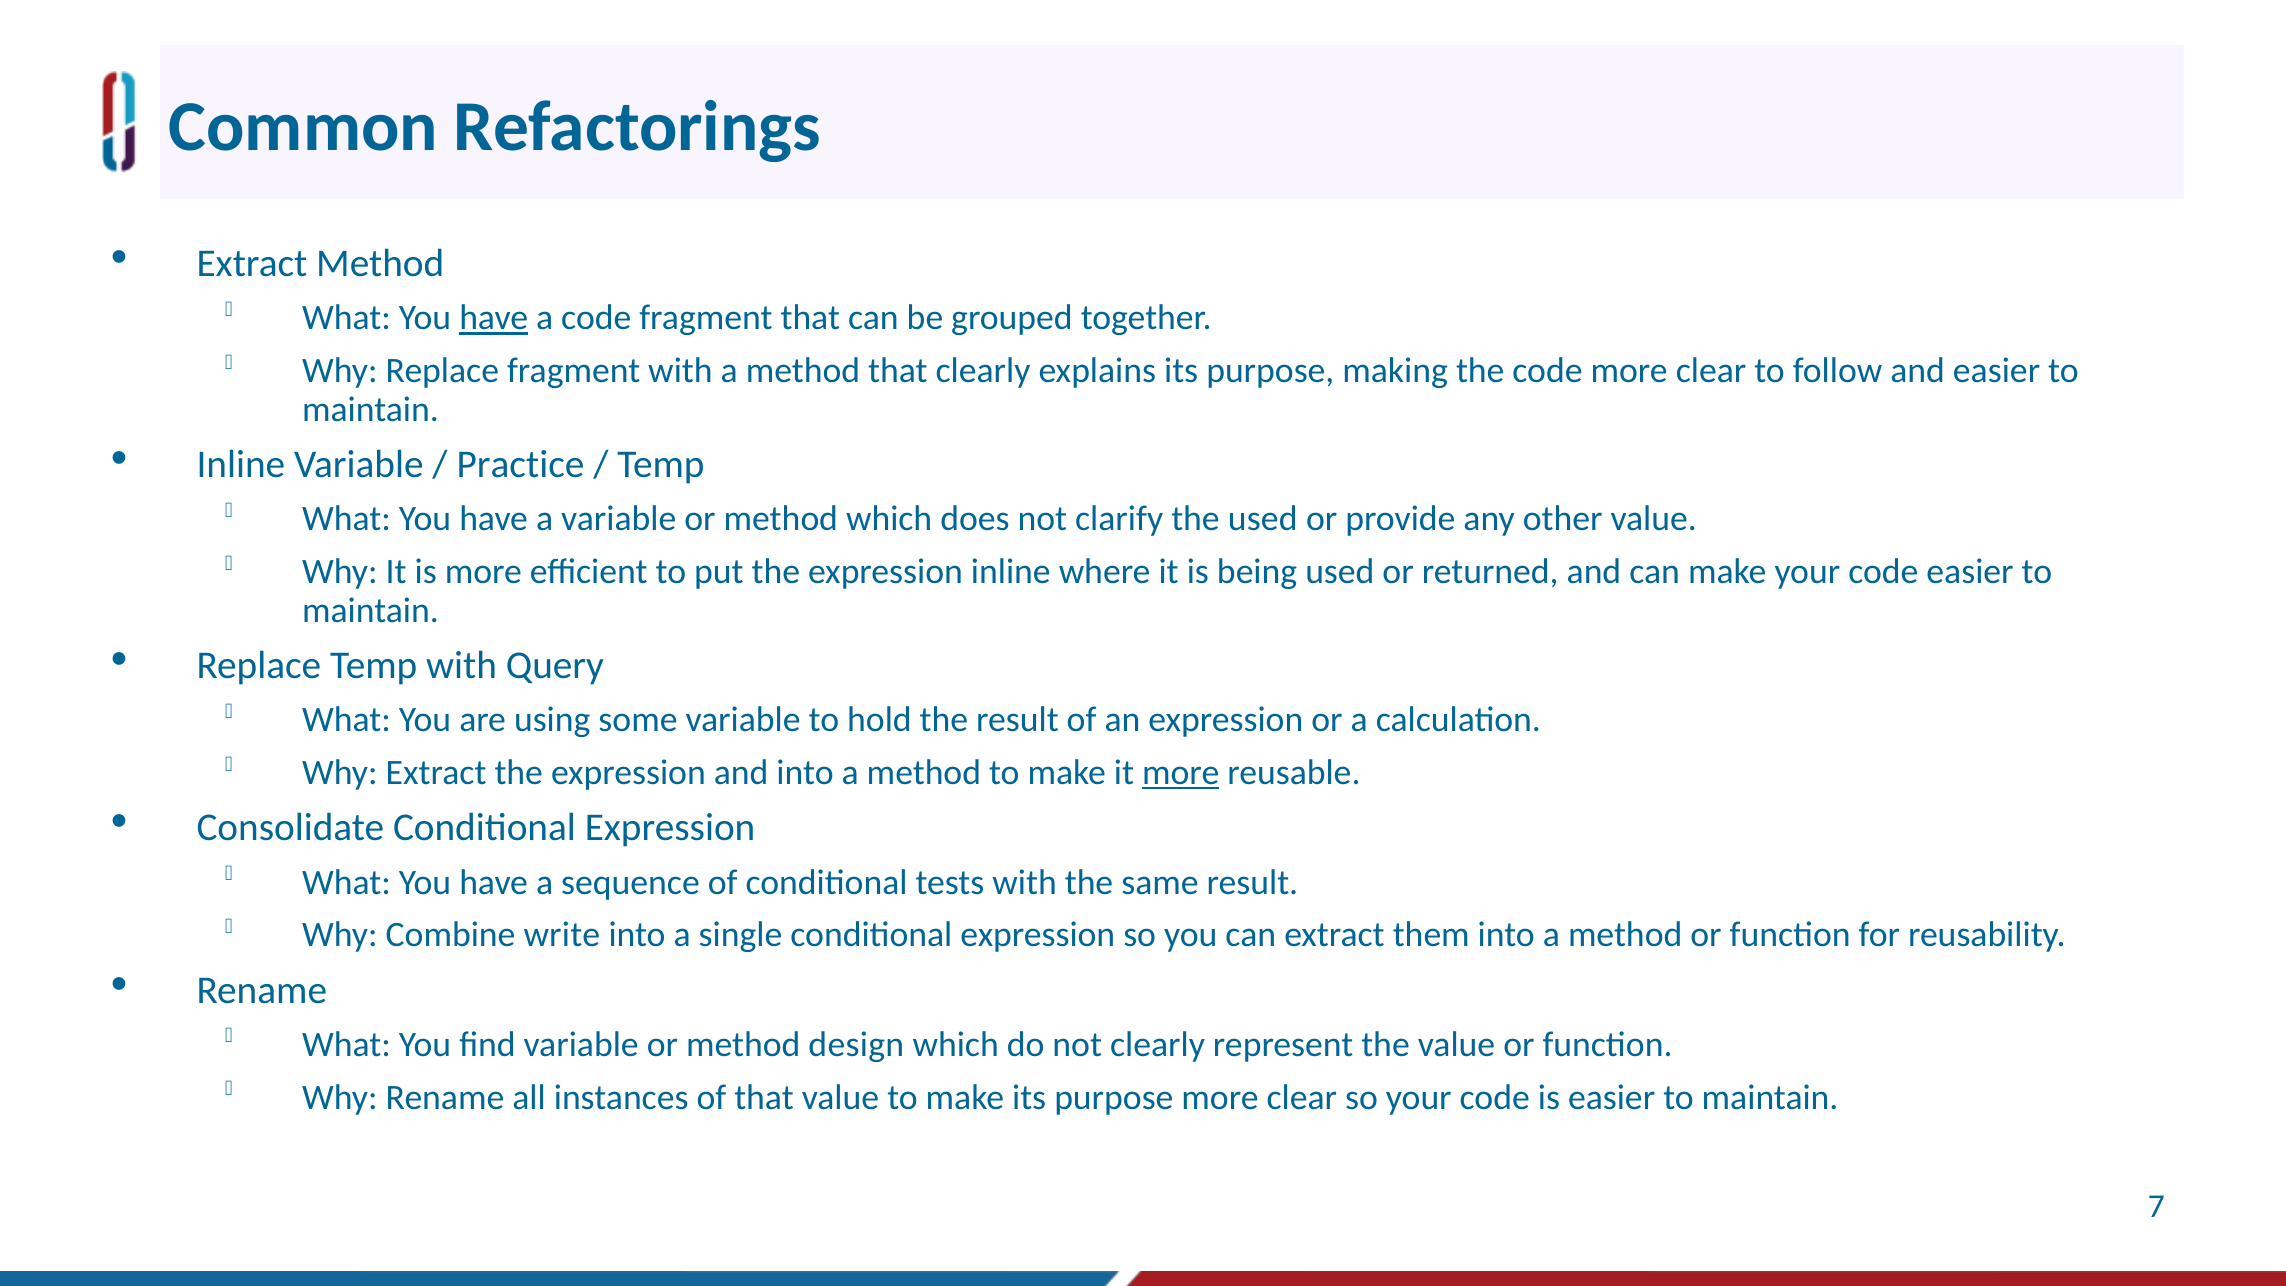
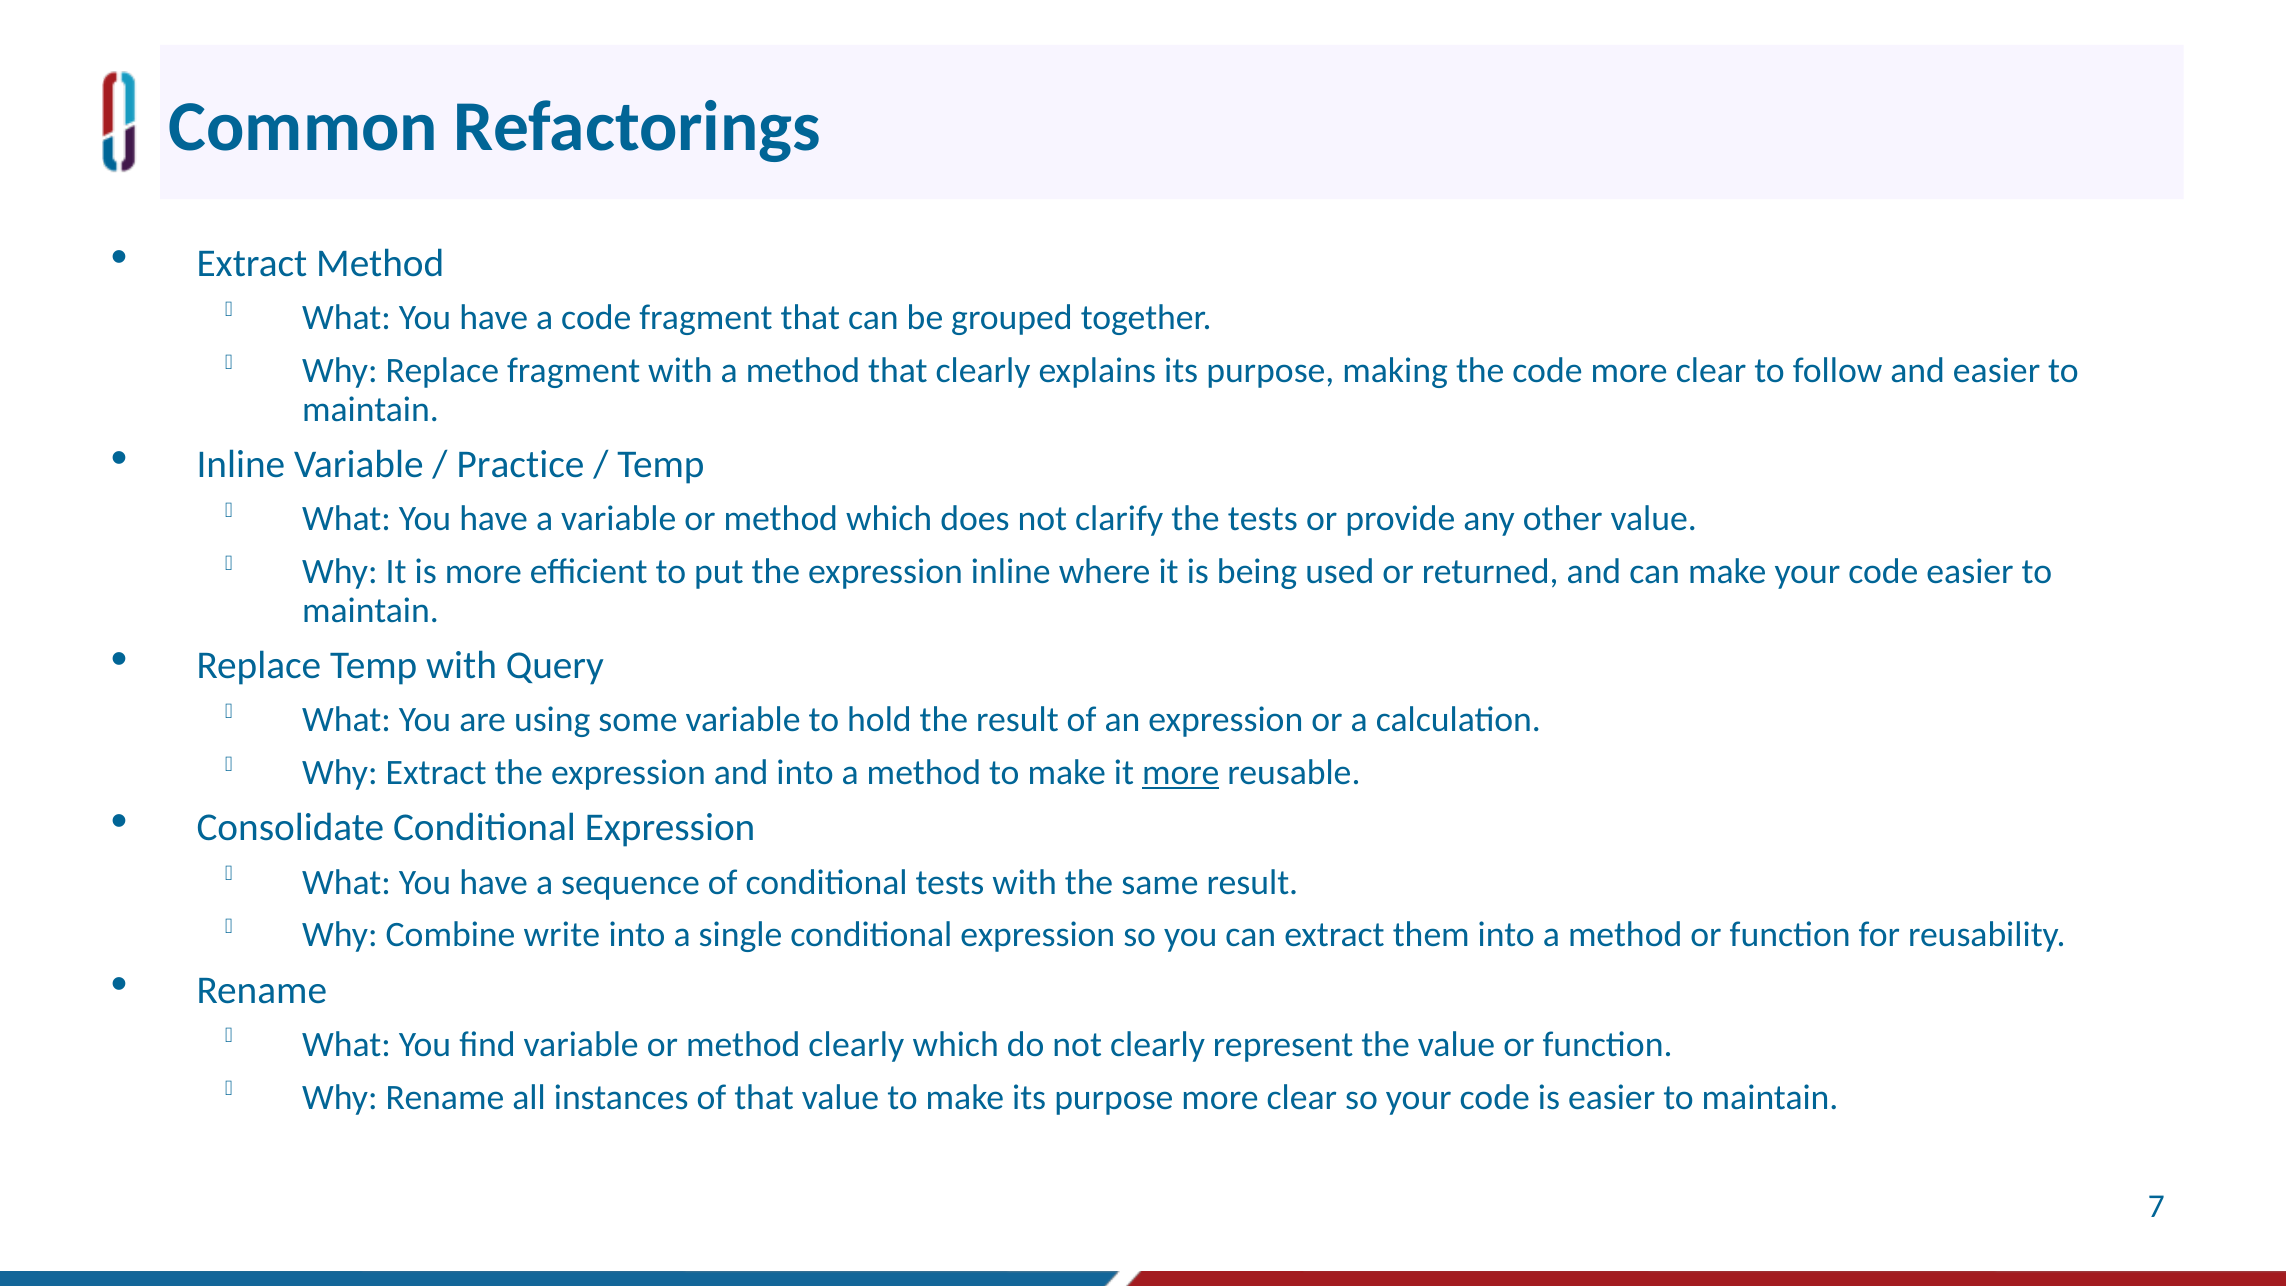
have at (494, 318) underline: present -> none
the used: used -> tests
method design: design -> clearly
